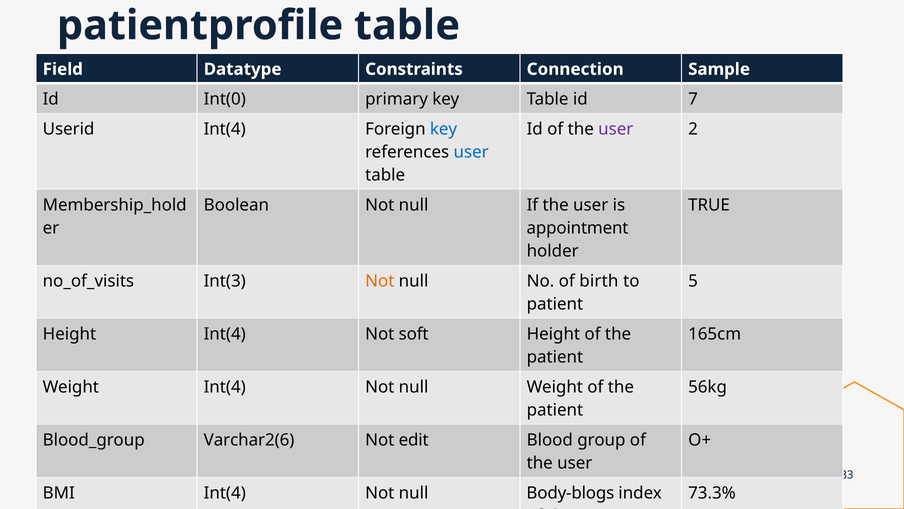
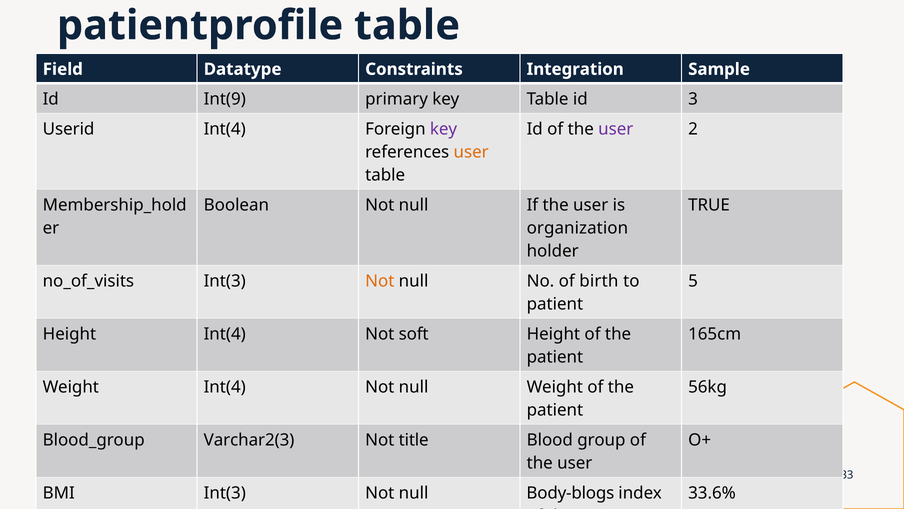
Connection: Connection -> Integration
Int(0: Int(0 -> Int(9
7: 7 -> 3
key at (444, 129) colour: blue -> purple
user at (471, 152) colour: blue -> orange
appointment at (578, 228): appointment -> organization
Varchar2(6: Varchar2(6 -> Varchar2(3
edit: edit -> title
BMI Int(4: Int(4 -> Int(3
73.3%: 73.3% -> 33.6%
